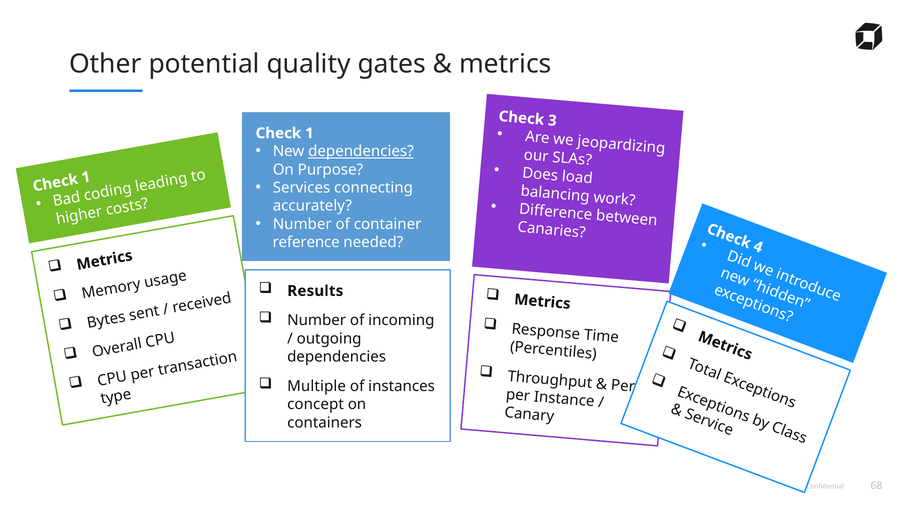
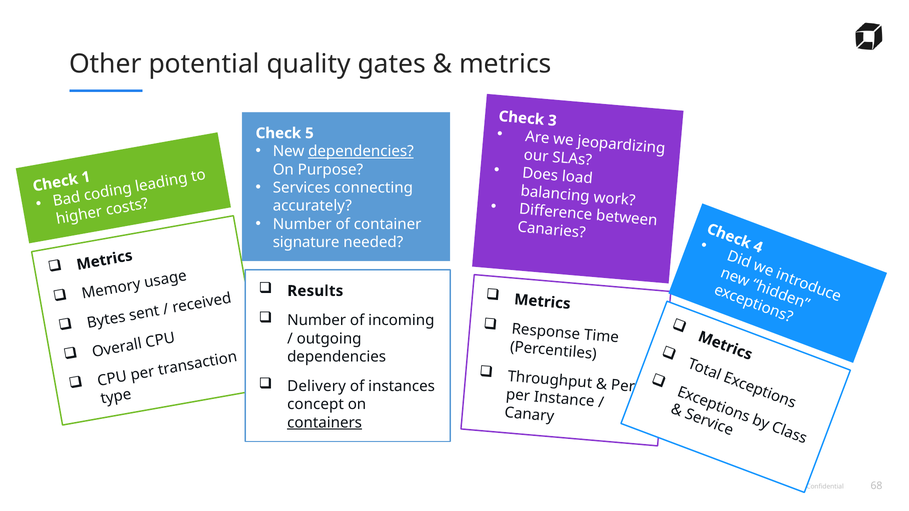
1 at (309, 133): 1 -> 5
reference: reference -> signature
Multiple: Multiple -> Delivery
containers underline: none -> present
